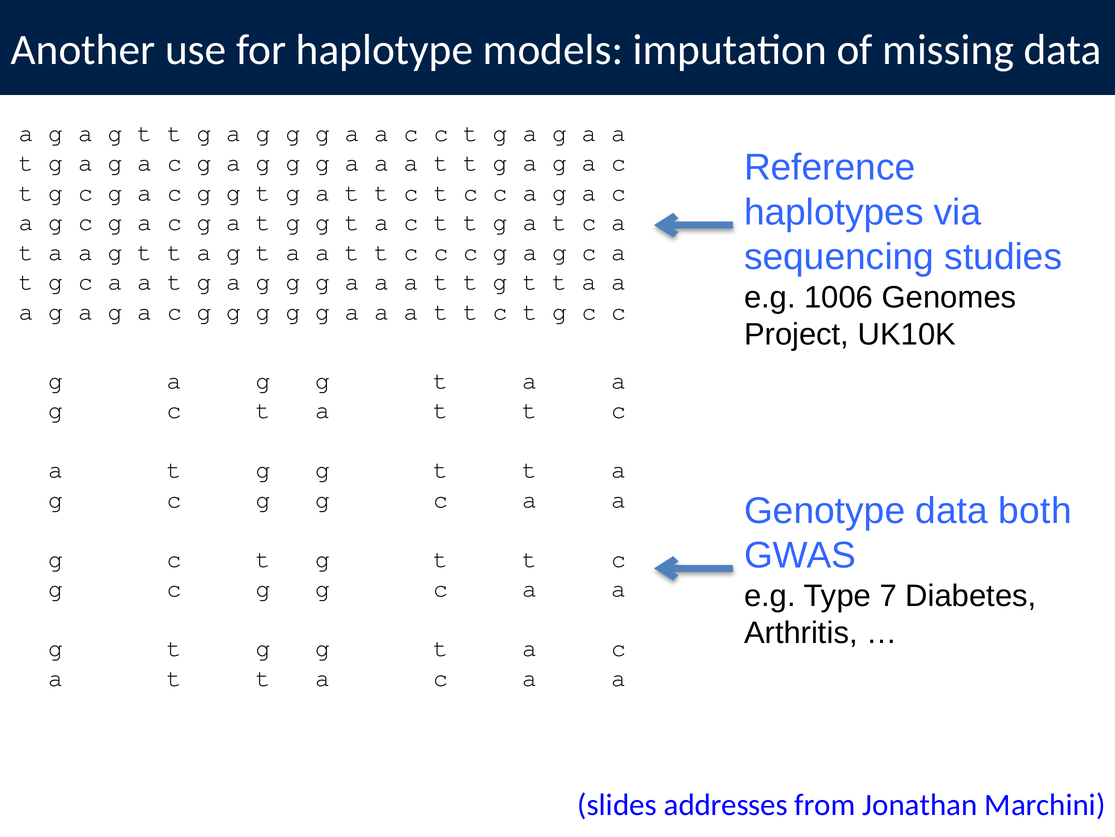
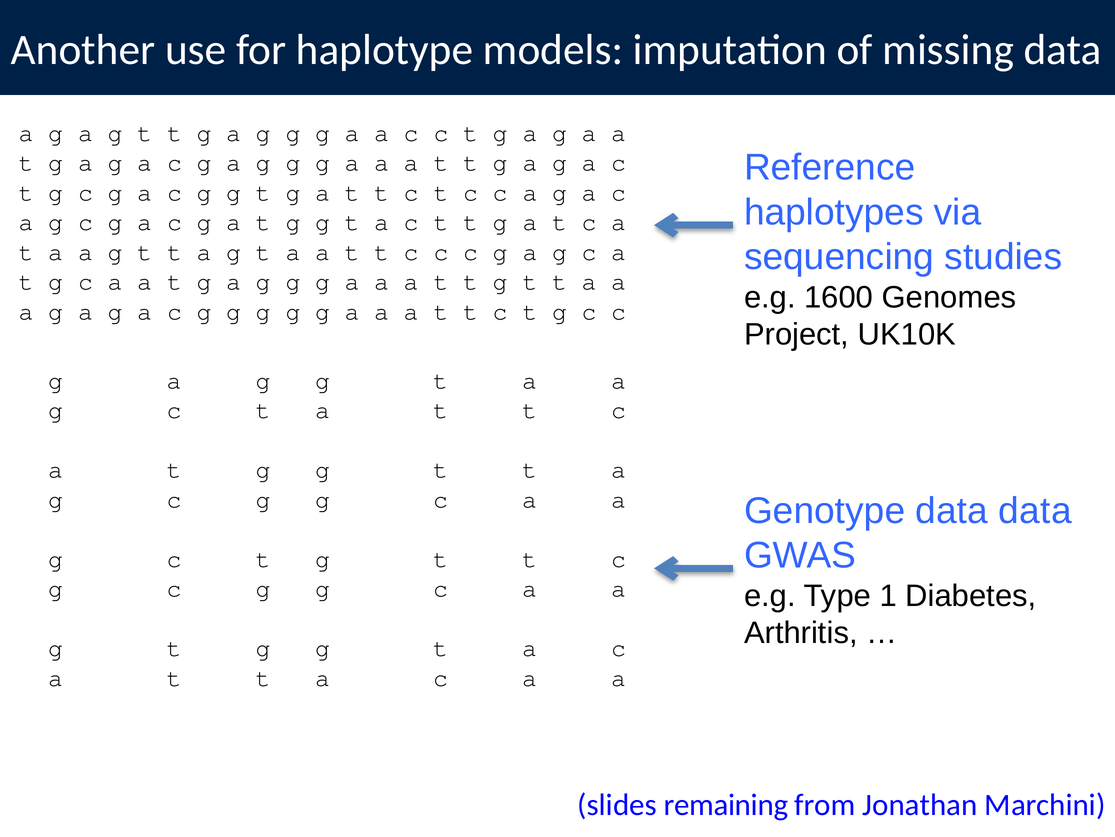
1006: 1006 -> 1600
data both: both -> data
7: 7 -> 1
addresses: addresses -> remaining
